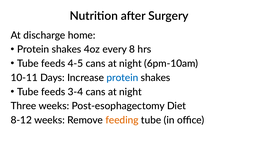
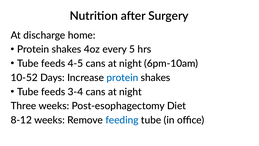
8: 8 -> 5
10-11: 10-11 -> 10-52
feeding colour: orange -> blue
